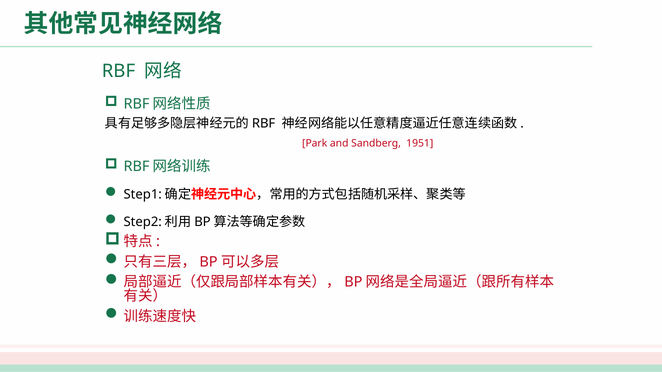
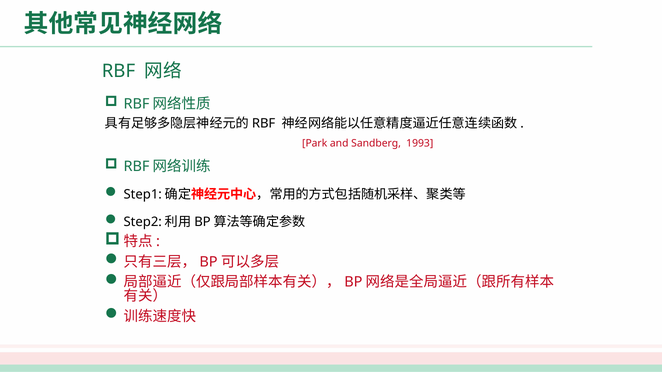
1951: 1951 -> 1993
